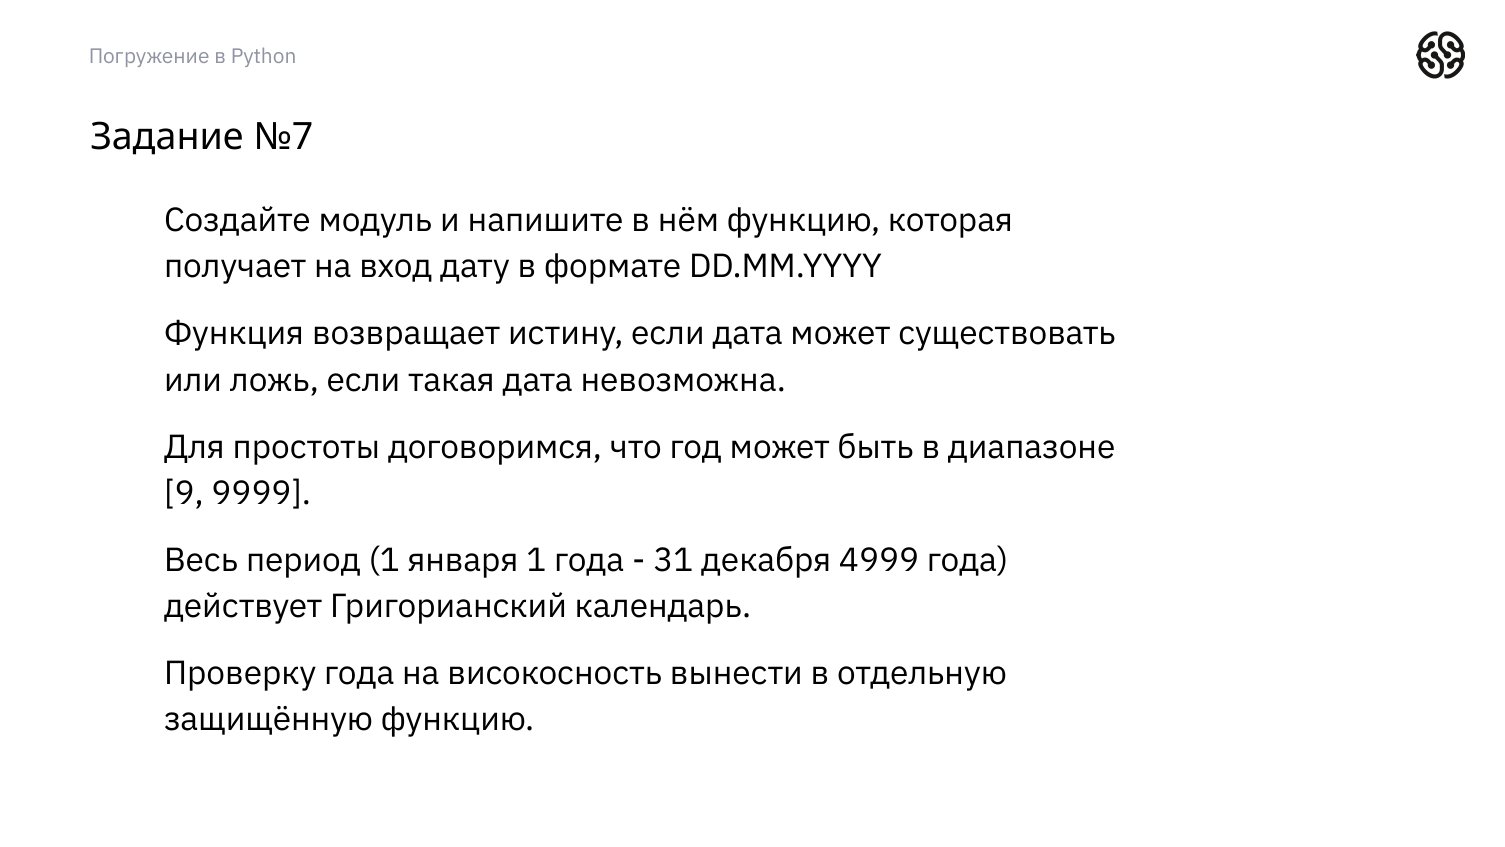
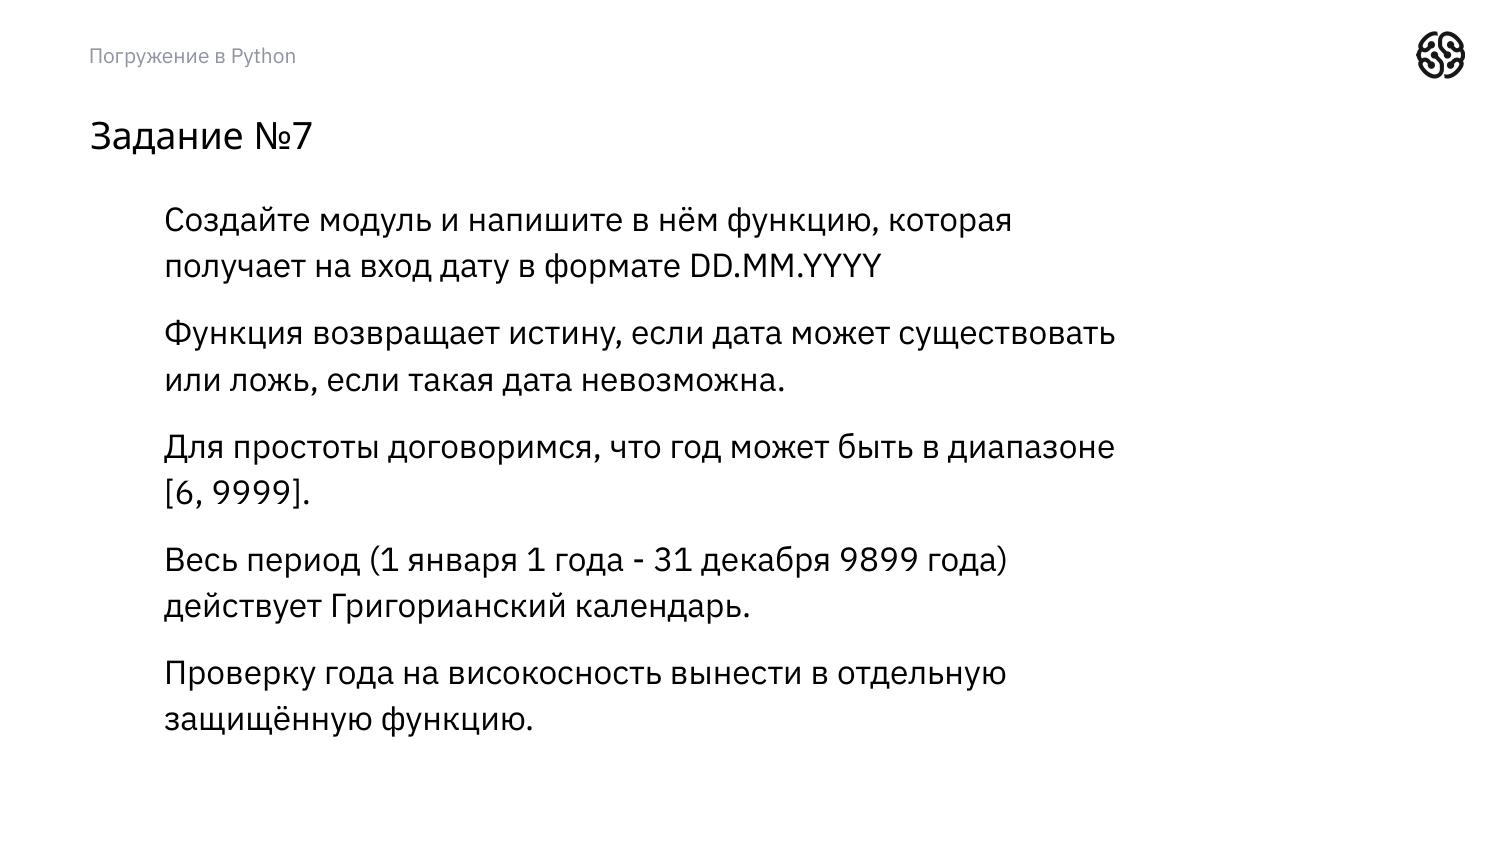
9: 9 -> 6
4999: 4999 -> 9899
